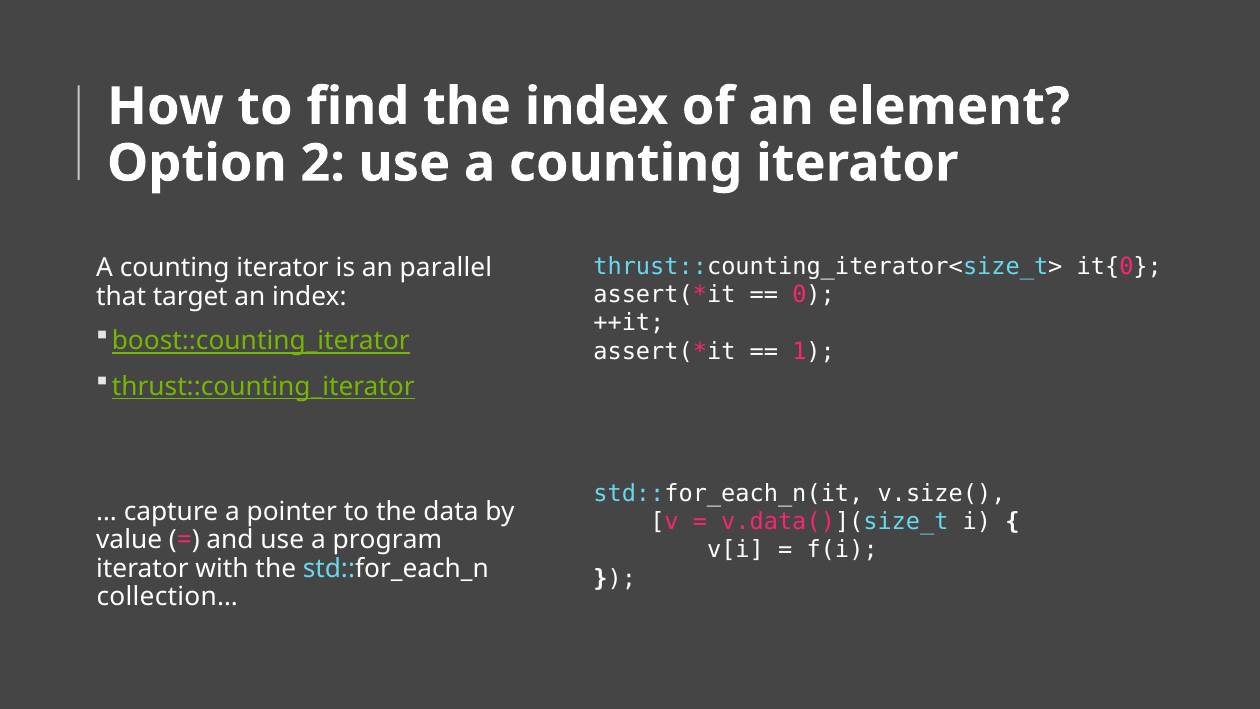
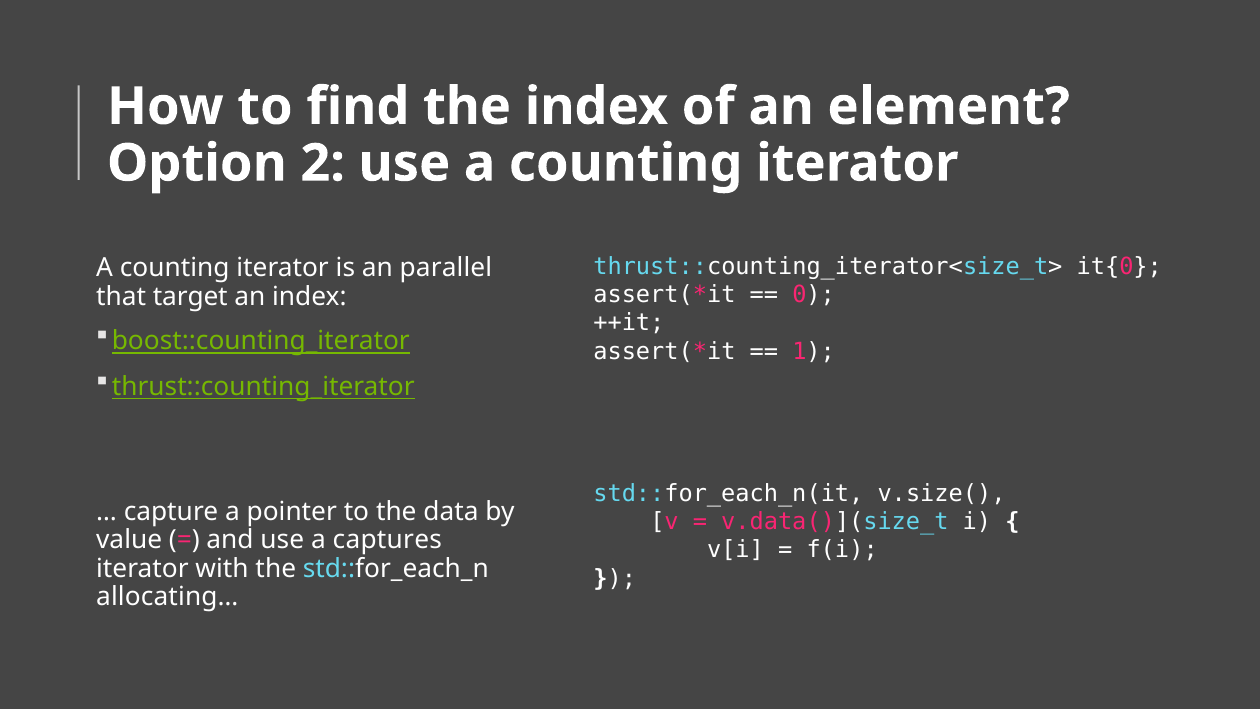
program: program -> captures
collection…: collection… -> allocating…
